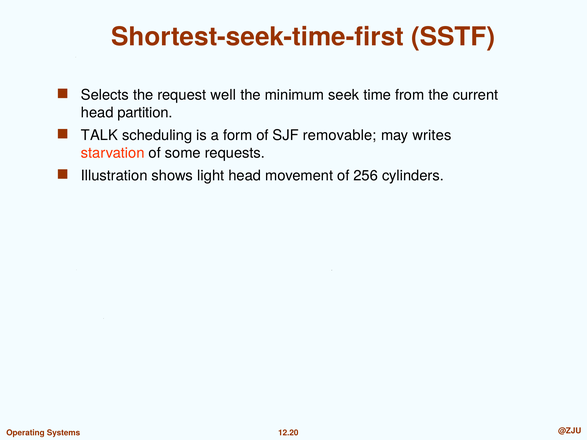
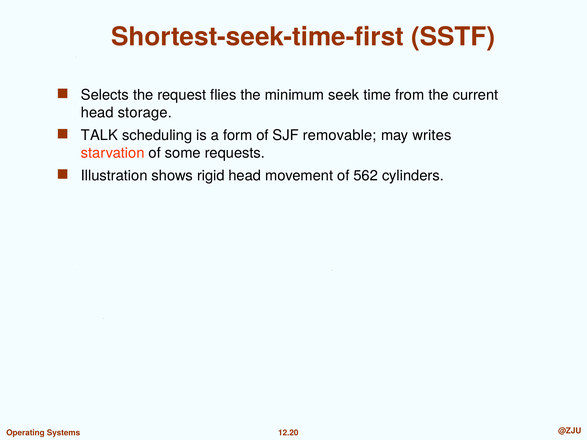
well: well -> flies
partition: partition -> storage
light: light -> rigid
256: 256 -> 562
